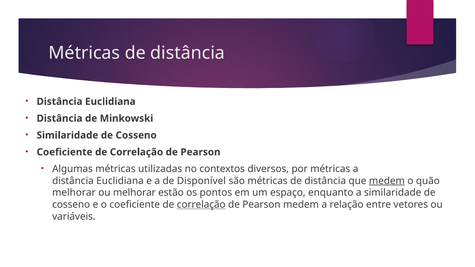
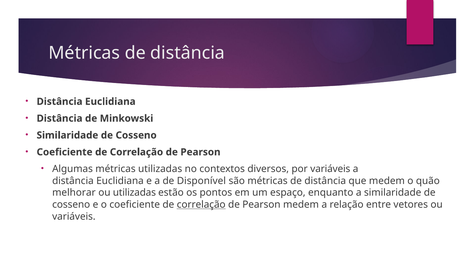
por métricas: métricas -> variáveis
medem at (387, 181) underline: present -> none
ou melhorar: melhorar -> utilizadas
